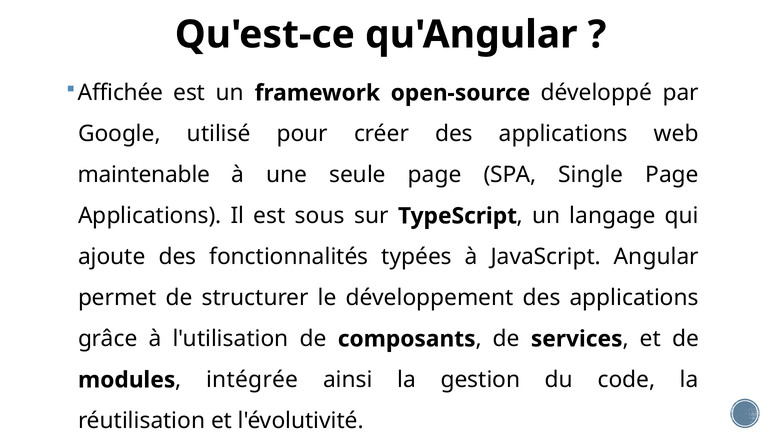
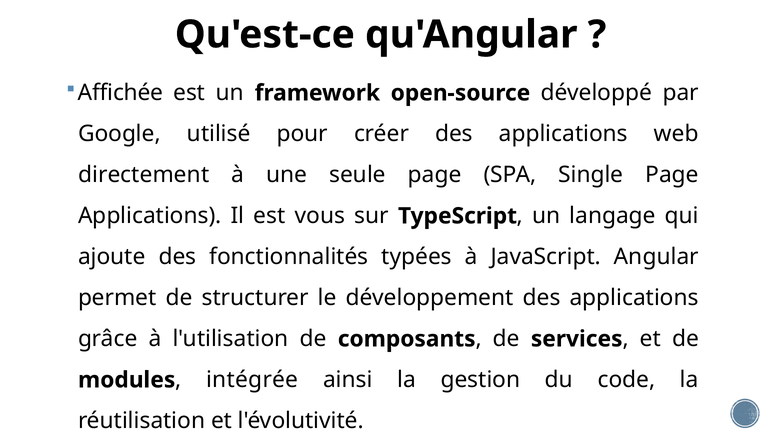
maintenable: maintenable -> directement
sous: sous -> vous
